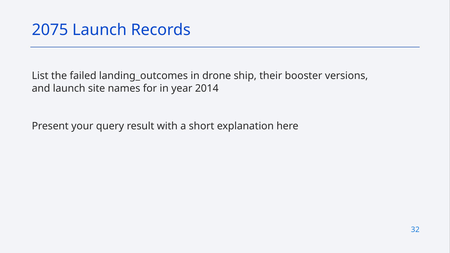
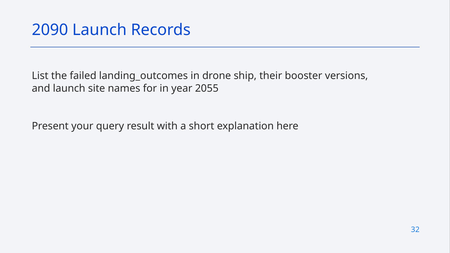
2075: 2075 -> 2090
2014: 2014 -> 2055
